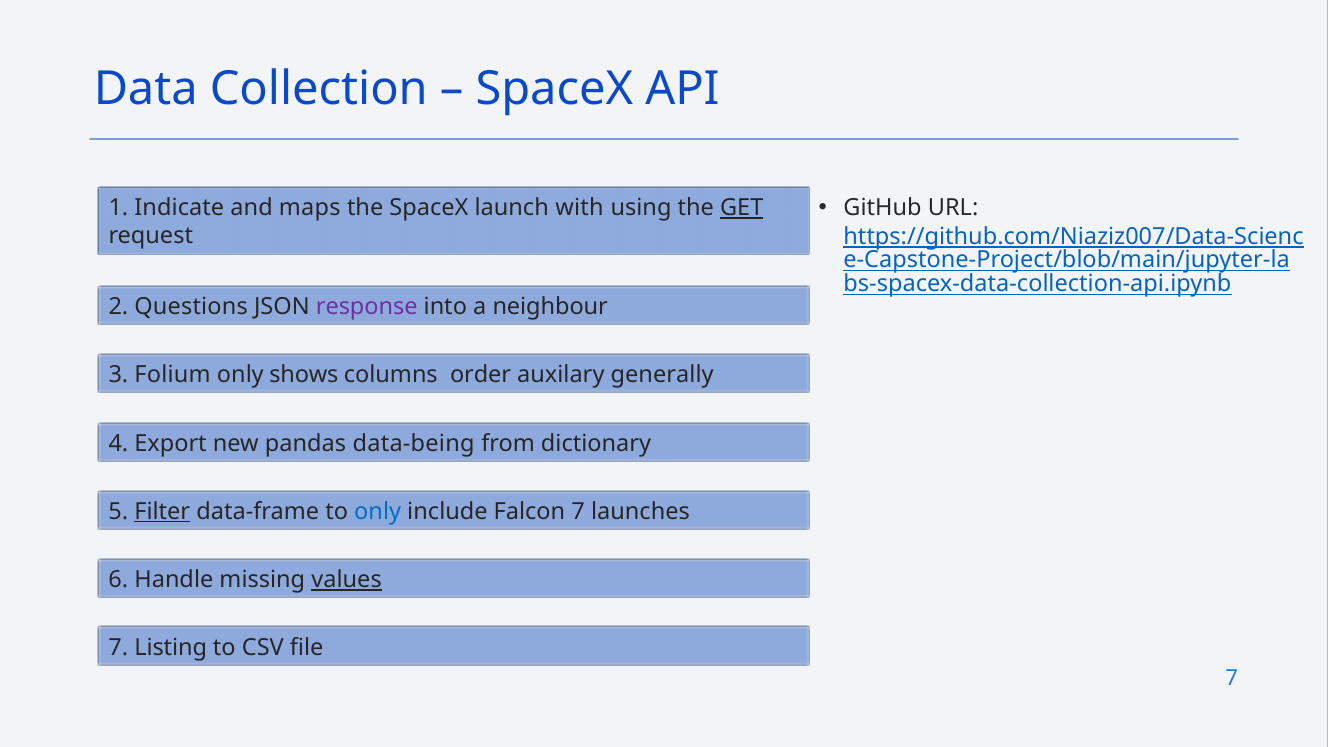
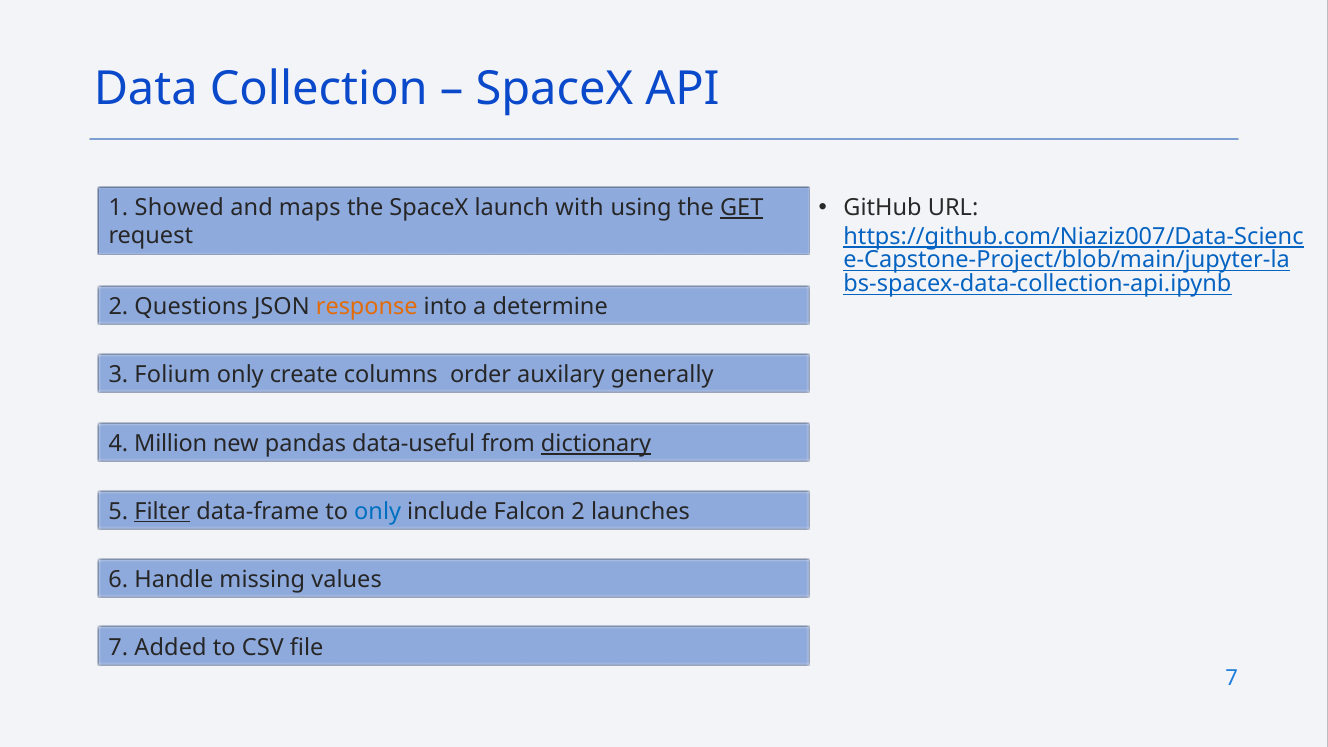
Indicate: Indicate -> Showed
response colour: purple -> orange
neighbour: neighbour -> determine
shows: shows -> create
Export: Export -> Million
data-being: data-being -> data-useful
dictionary underline: none -> present
Falcon 7: 7 -> 2
values underline: present -> none
Listing: Listing -> Added
